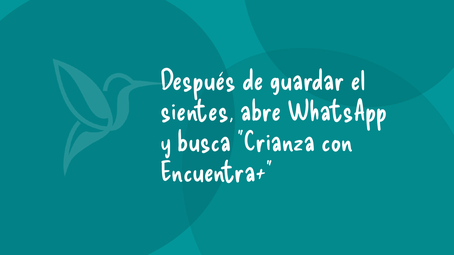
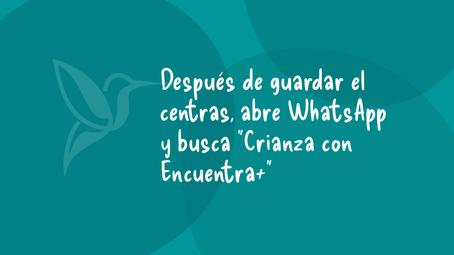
sientes: sientes -> centras
